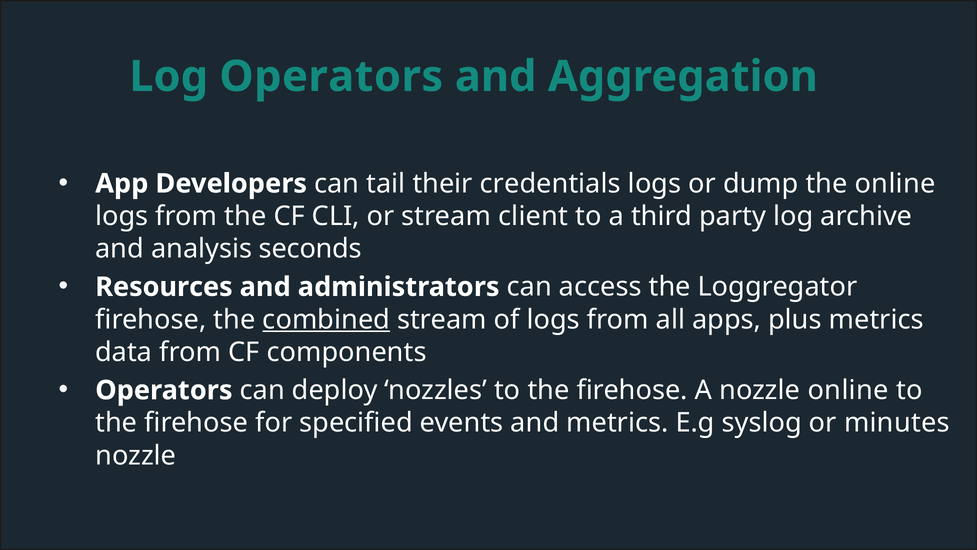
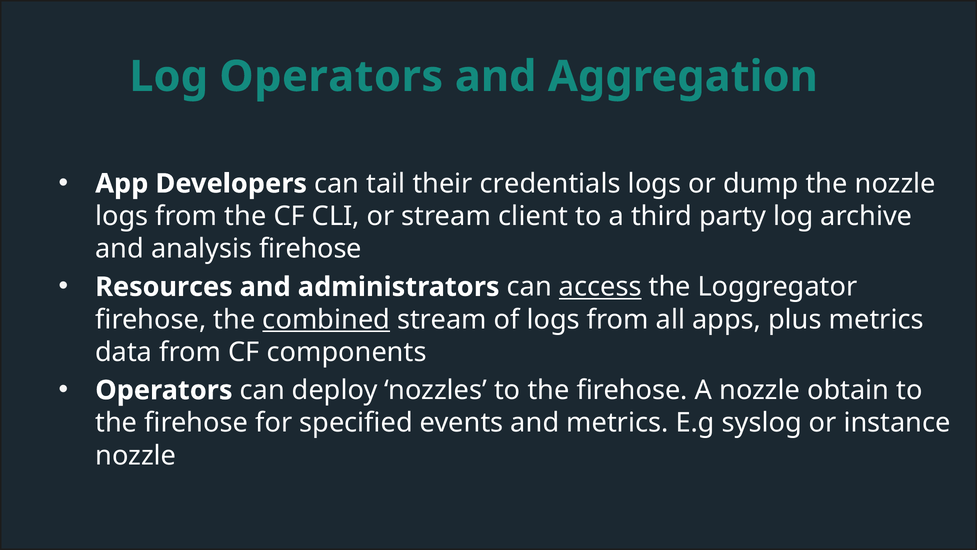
the online: online -> nozzle
analysis seconds: seconds -> firehose
access underline: none -> present
nozzle online: online -> obtain
minutes: minutes -> instance
